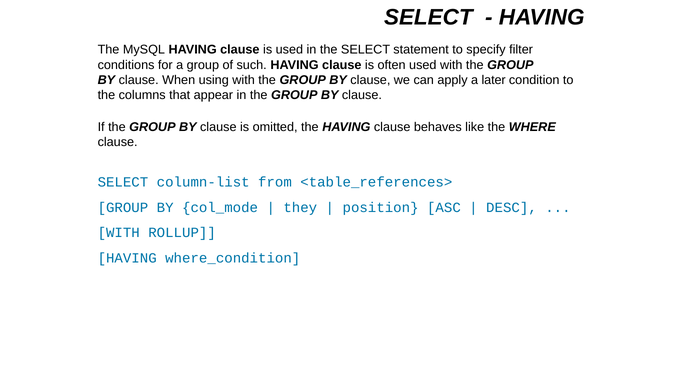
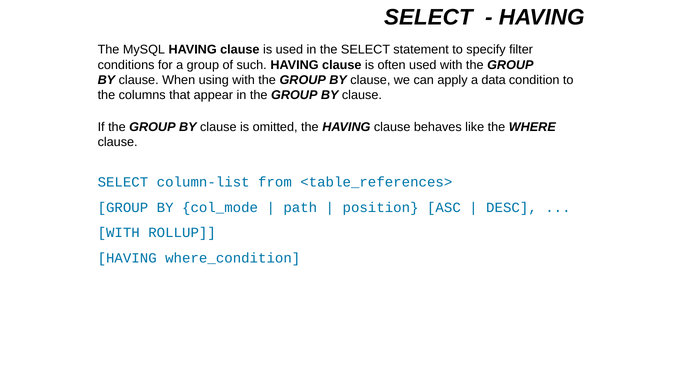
later: later -> data
they: they -> path
